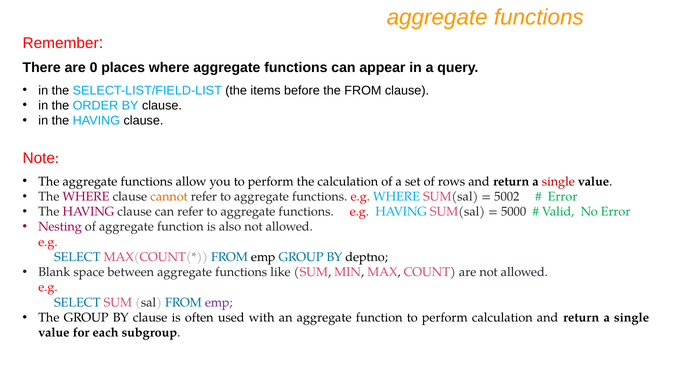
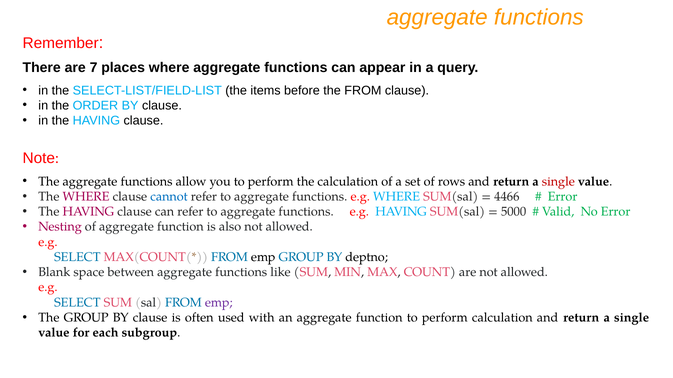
0: 0 -> 7
cannot colour: orange -> blue
5002: 5002 -> 4466
